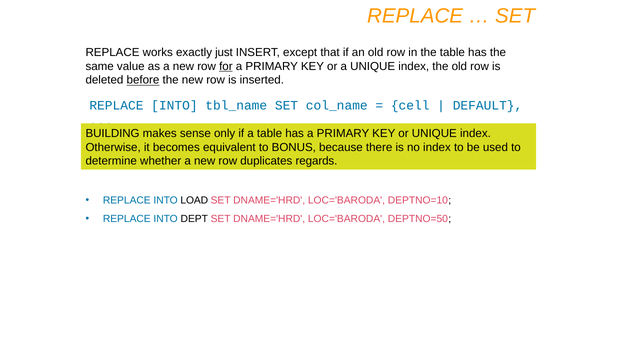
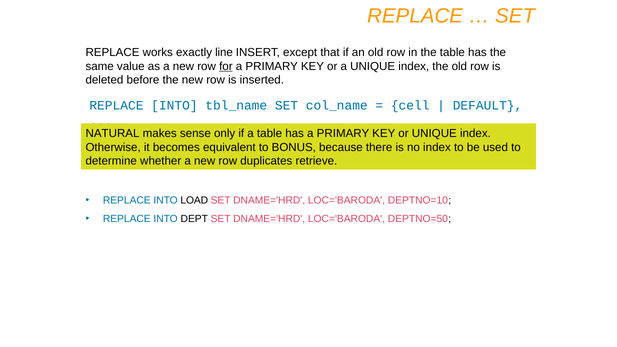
just: just -> line
before underline: present -> none
BUILDING: BUILDING -> NATURAL
regards: regards -> retrieve
